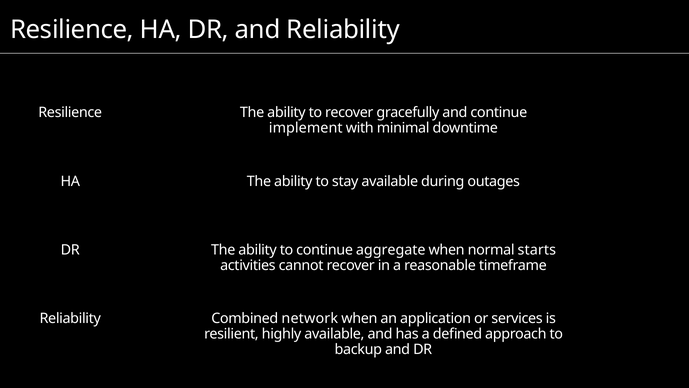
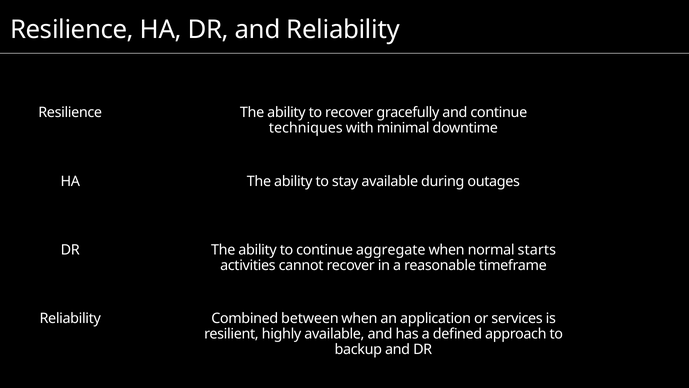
implement: implement -> techniques
network: network -> between
